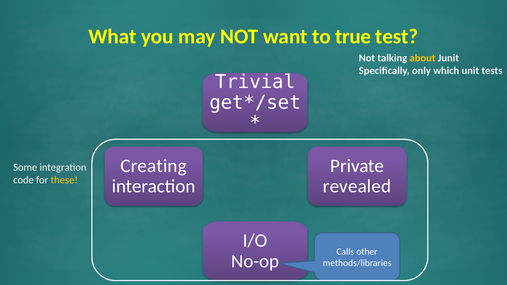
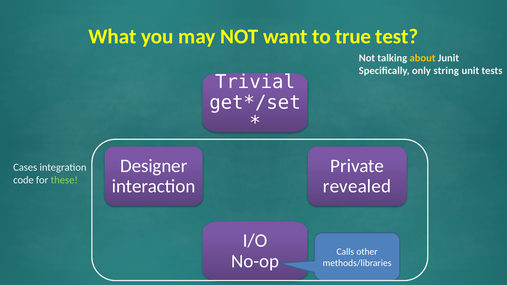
which: which -> string
Creating: Creating -> Designer
Some: Some -> Cases
these colour: yellow -> light green
